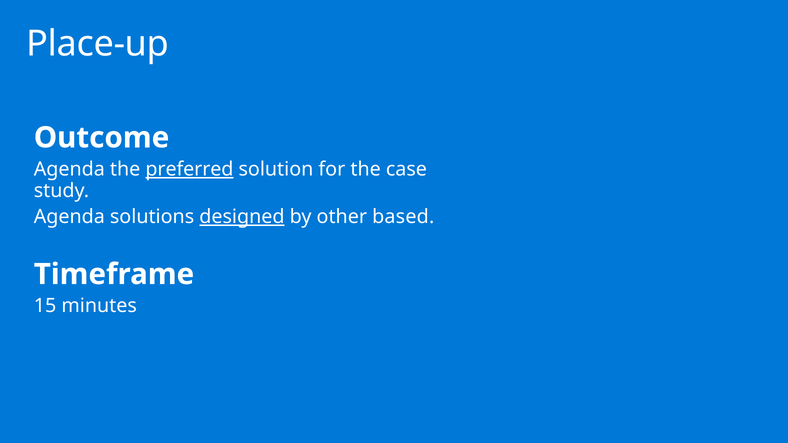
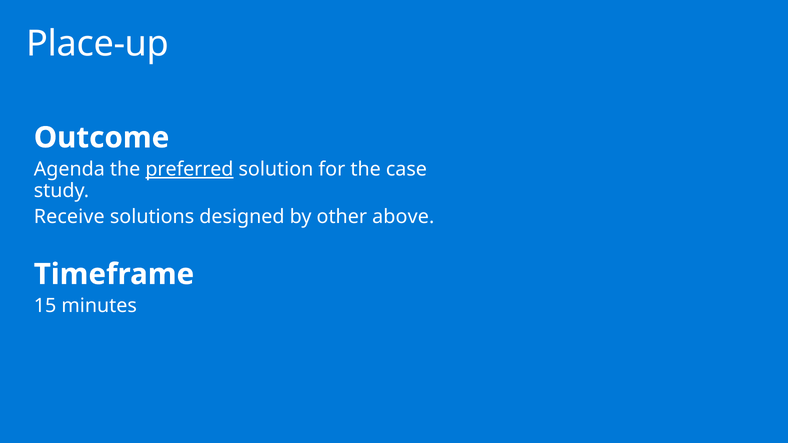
Agenda at (69, 217): Agenda -> Receive
designed underline: present -> none
based: based -> above
